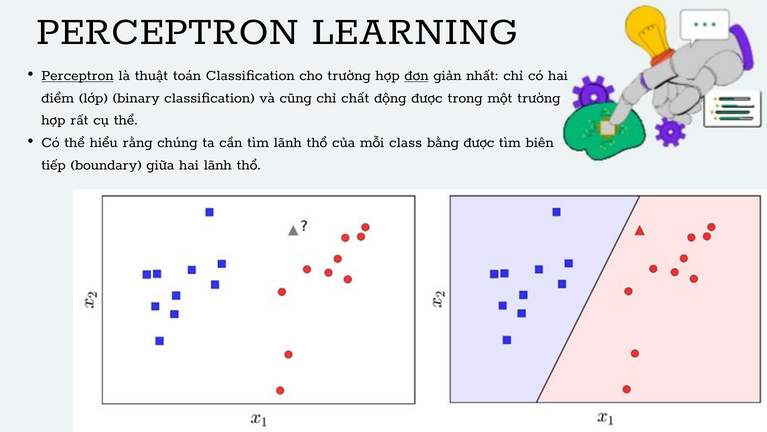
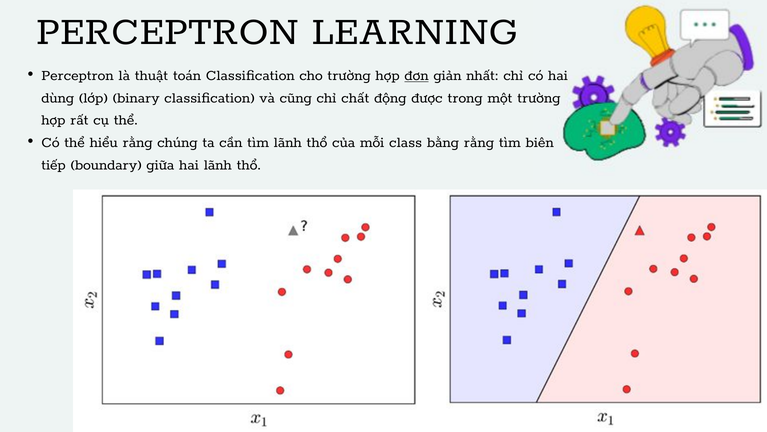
Perceptron at (77, 75) underline: present -> none
điểm: điểm -> dùng
bằng được: được -> rằng
